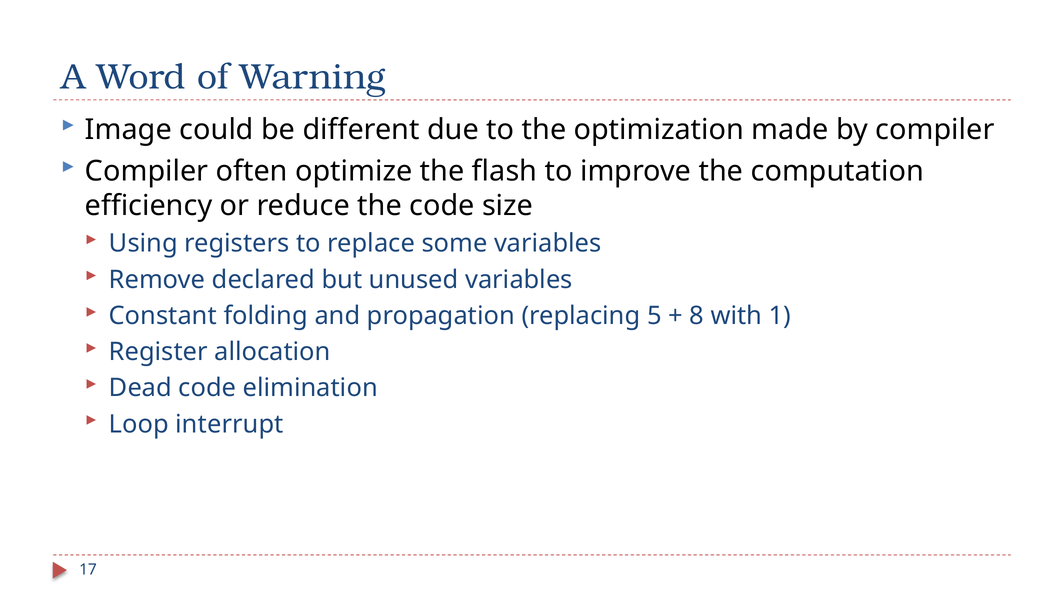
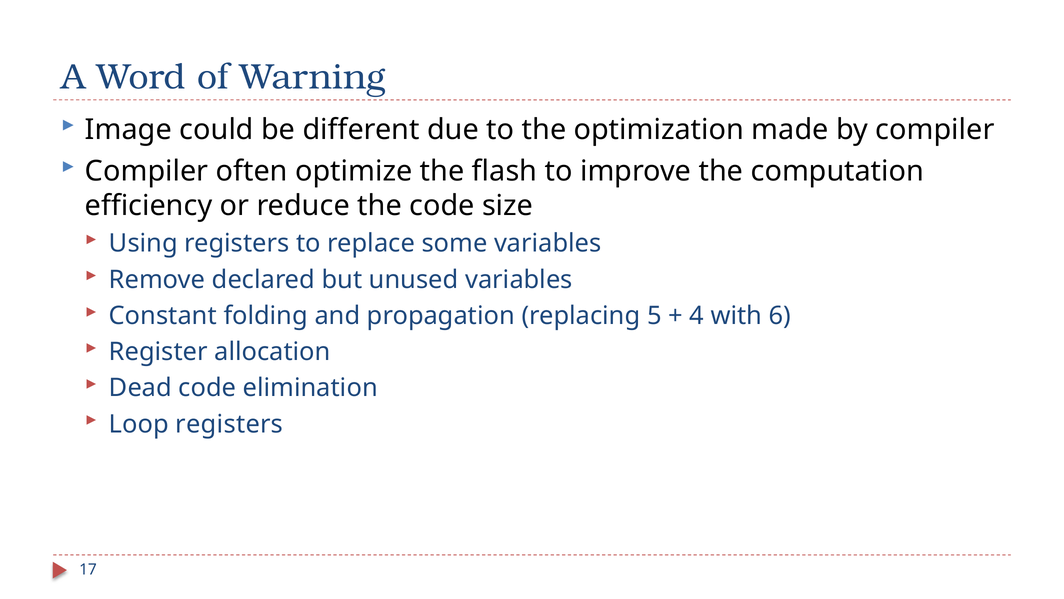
8: 8 -> 4
1: 1 -> 6
Loop interrupt: interrupt -> registers
